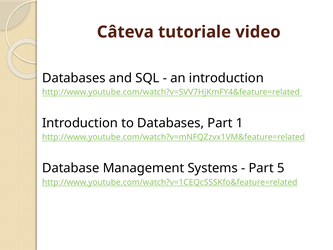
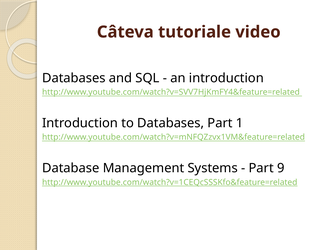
5: 5 -> 9
